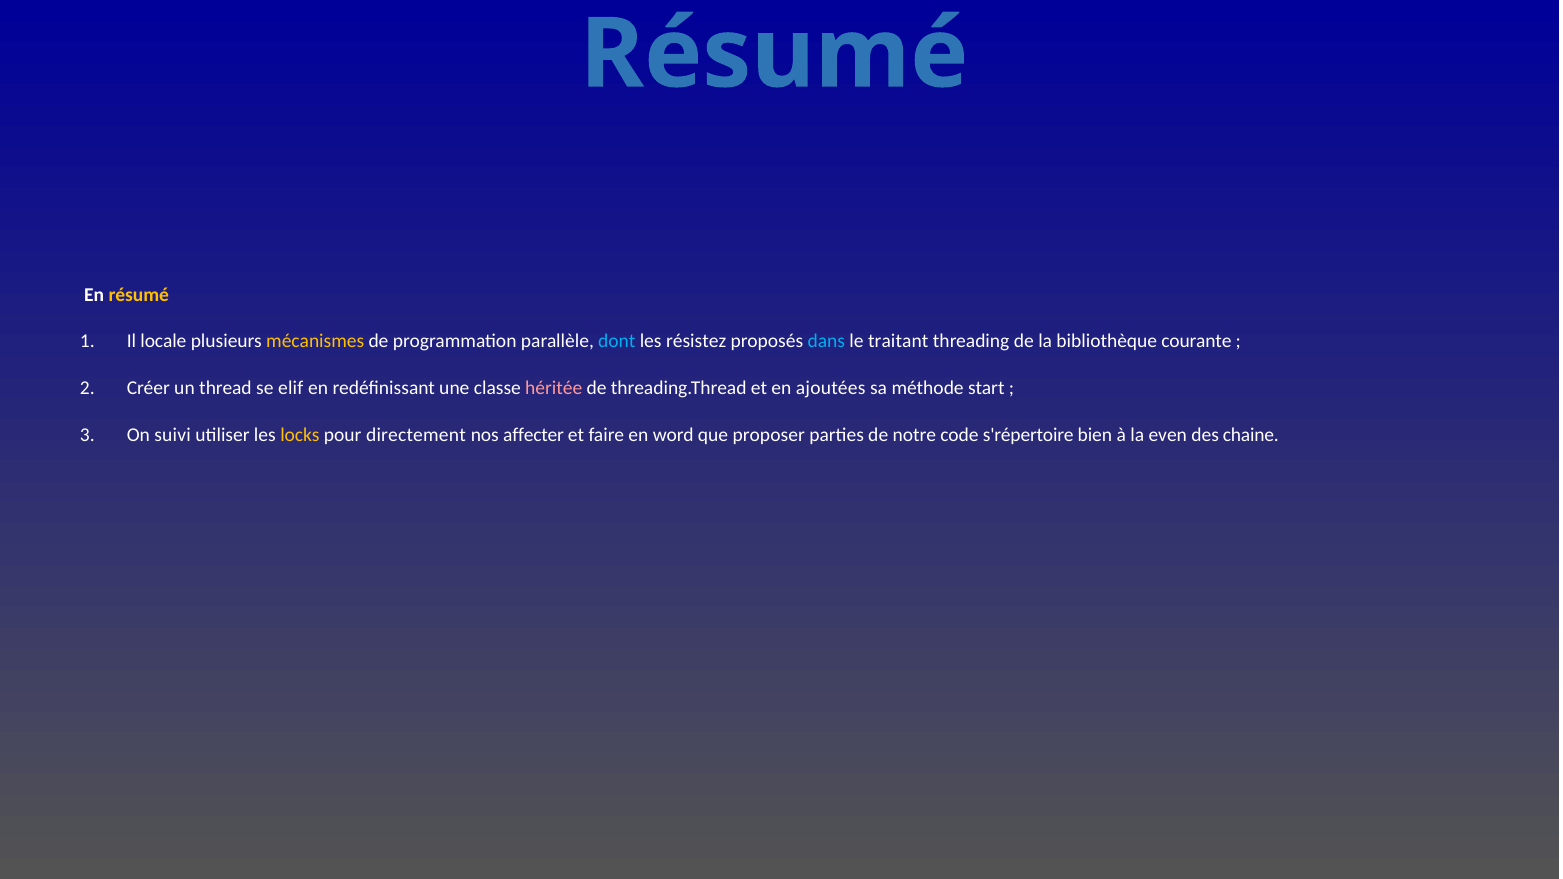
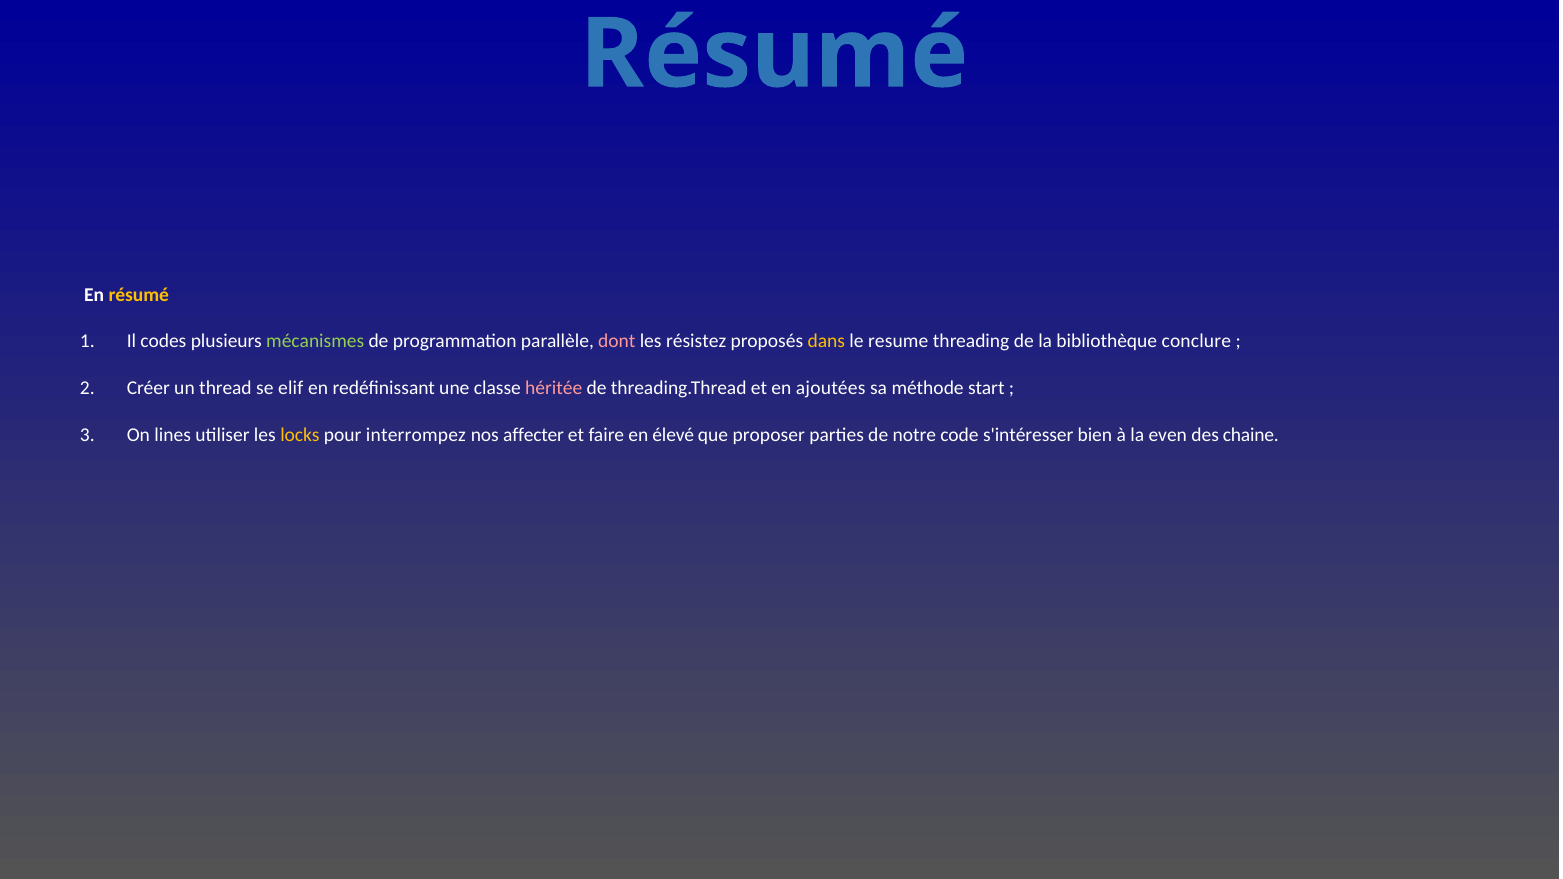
locale: locale -> codes
mécanismes colour: yellow -> light green
dont colour: light blue -> pink
dans colour: light blue -> yellow
traitant: traitant -> resume
courante: courante -> conclure
suivi: suivi -> lines
directement: directement -> interrompez
word: word -> élevé
s'répertoire: s'répertoire -> s'intéresser
